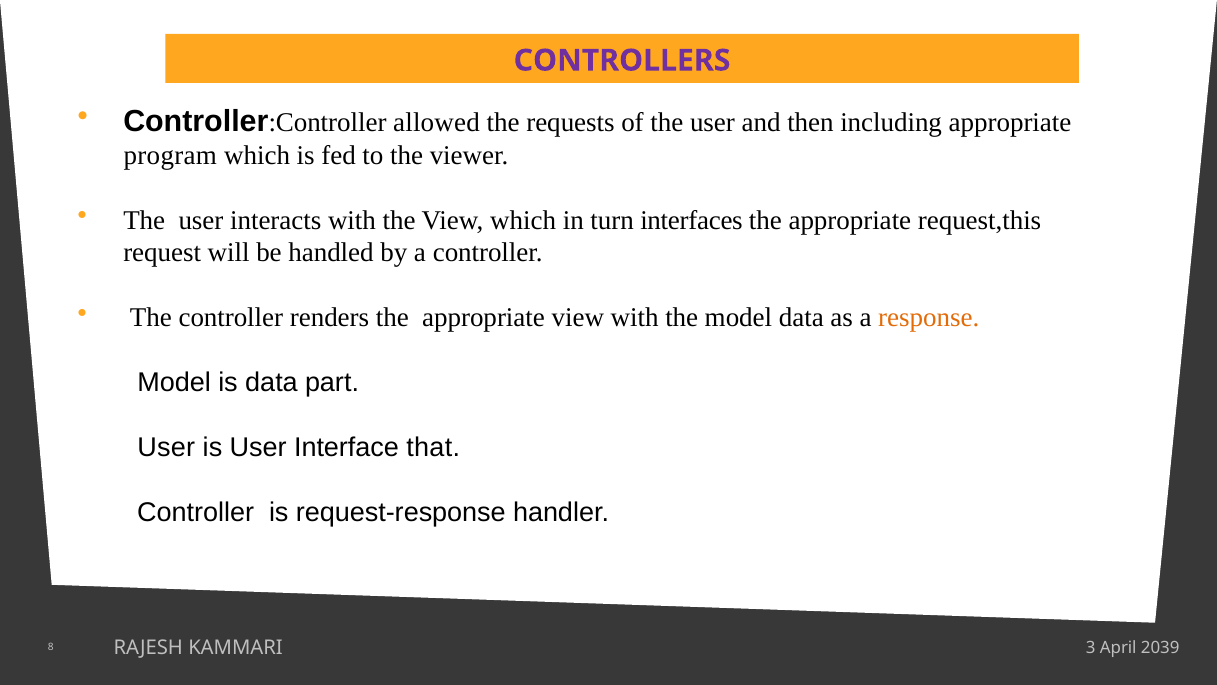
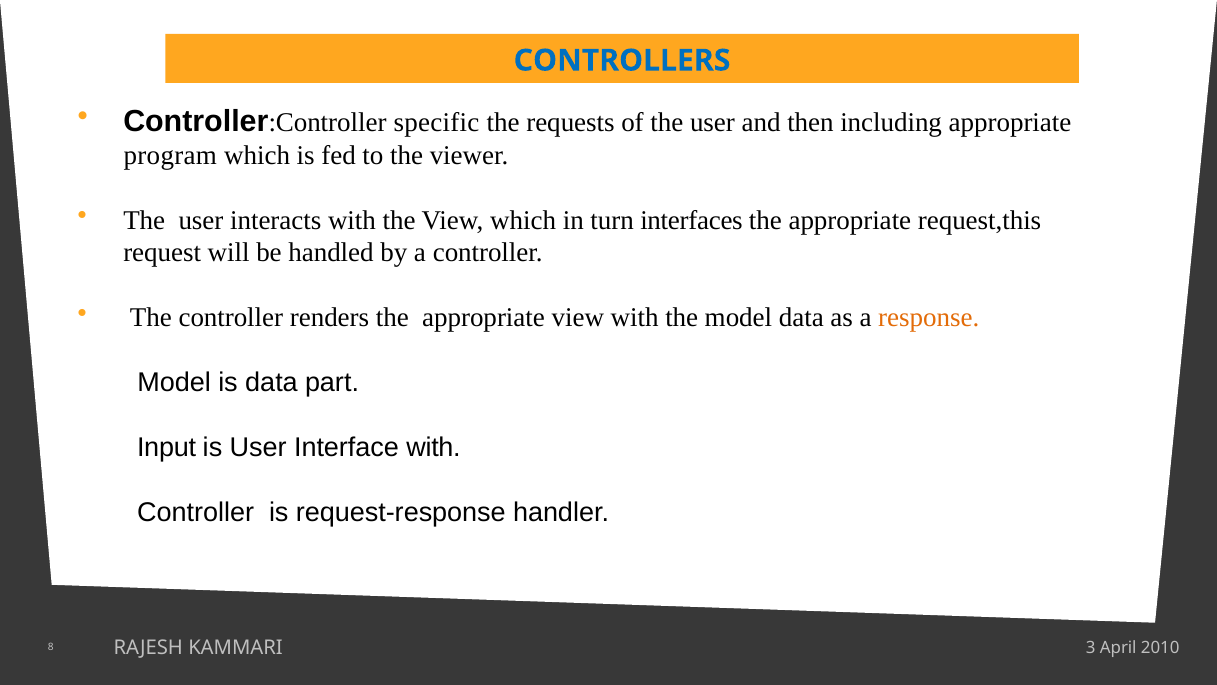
CONTROLLERS colour: purple -> blue
allowed: allowed -> specific
User at (166, 447): User -> Input
Interface that: that -> with
2039: 2039 -> 2010
